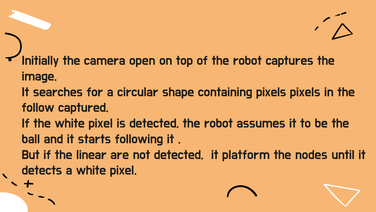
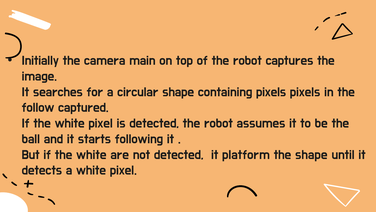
open: open -> main
But if the linear: linear -> white
the nodes: nodes -> shape
